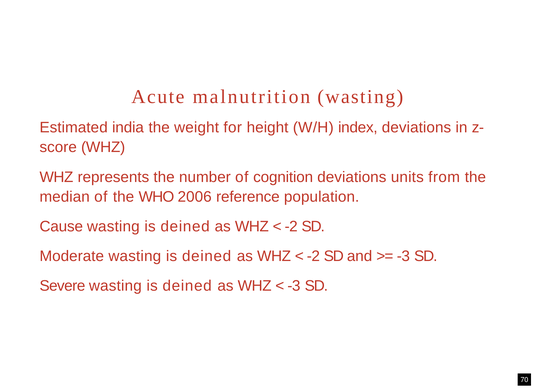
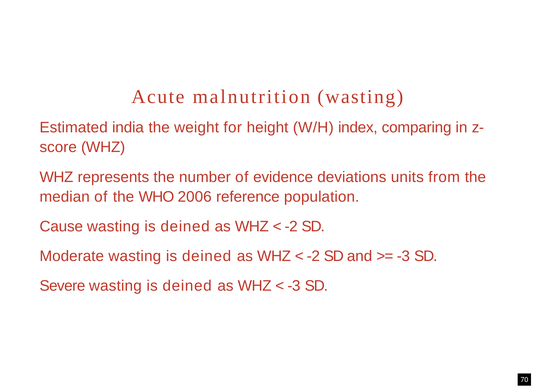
index deviations: deviations -> comparing
cognition: cognition -> evidence
